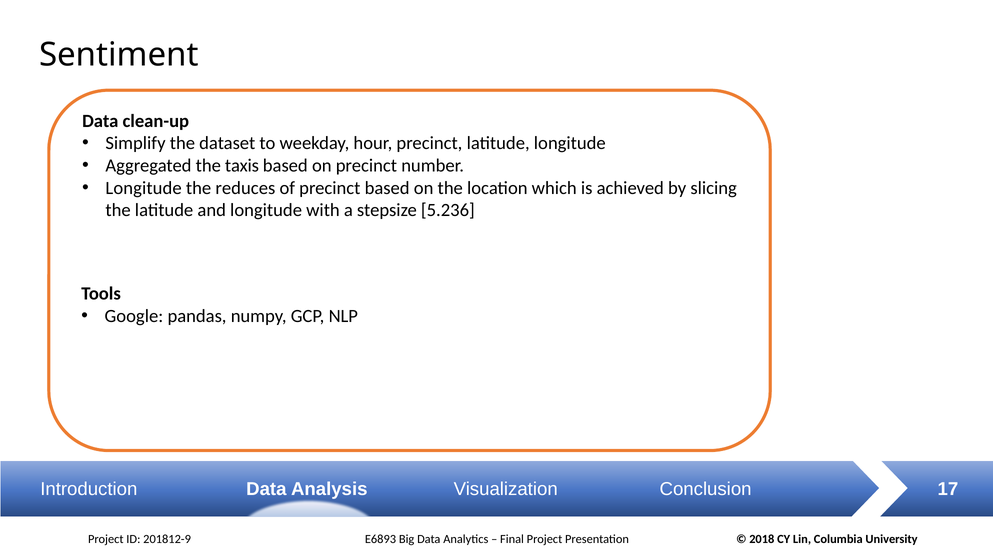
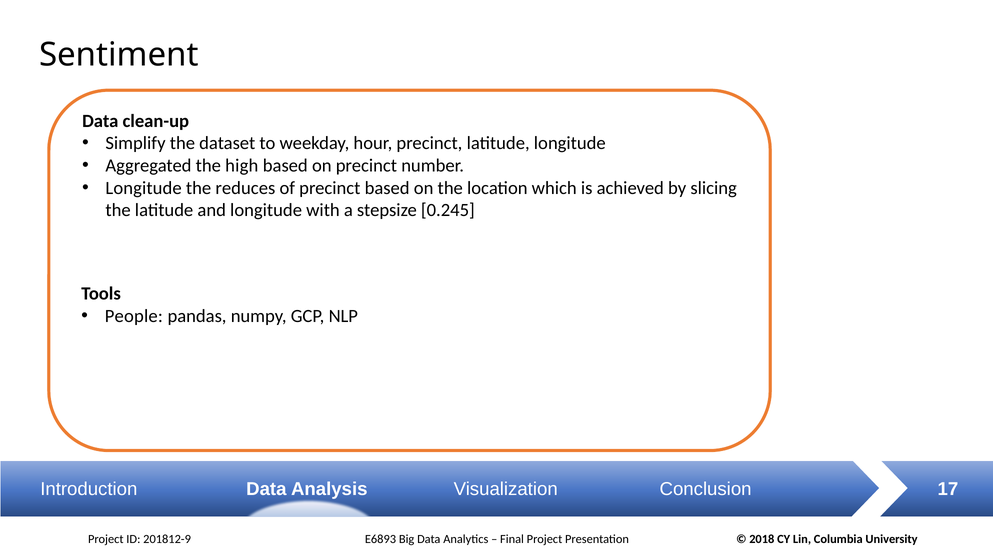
taxis: taxis -> high
5.236: 5.236 -> 0.245
Google: Google -> People
